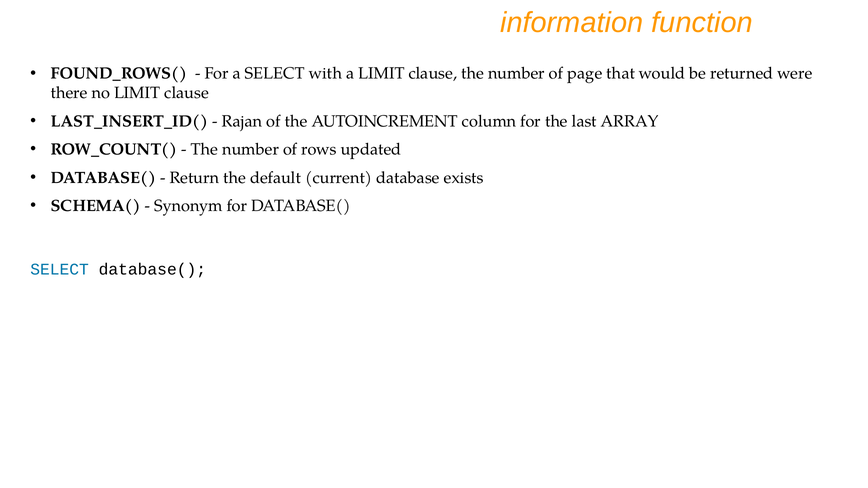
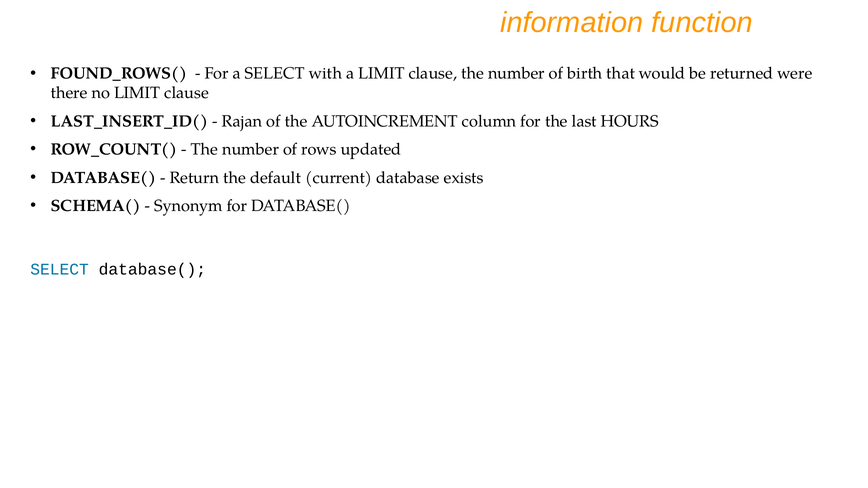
page: page -> birth
ARRAY: ARRAY -> HOURS
